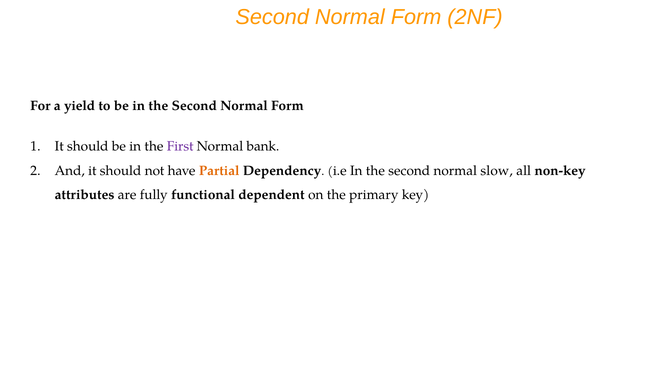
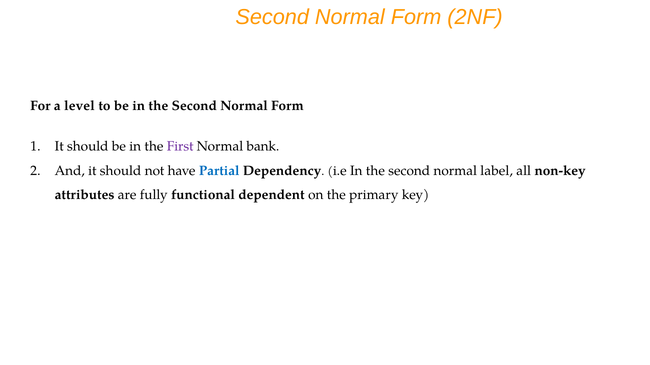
yield: yield -> level
Partial colour: orange -> blue
slow: slow -> label
